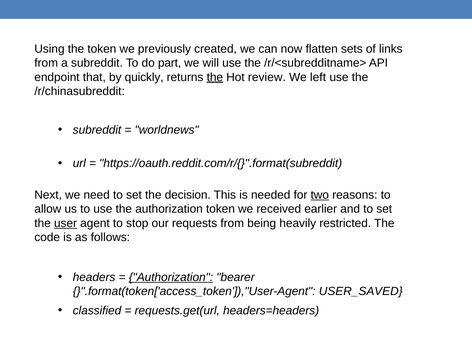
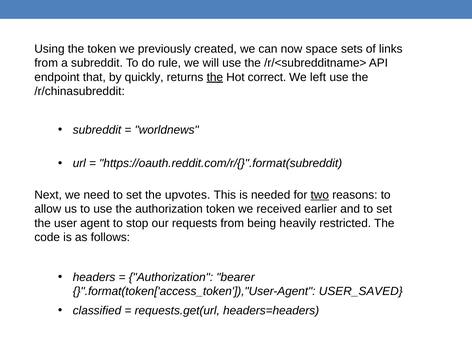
flatten: flatten -> space
part: part -> rule
review: review -> correct
decision: decision -> upvotes
user underline: present -> none
Authorization at (171, 277) underline: present -> none
